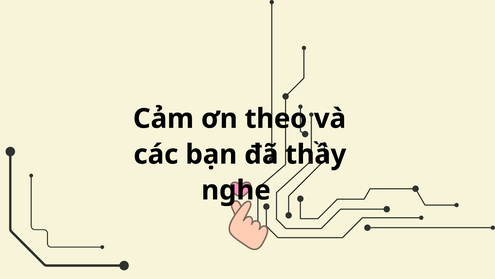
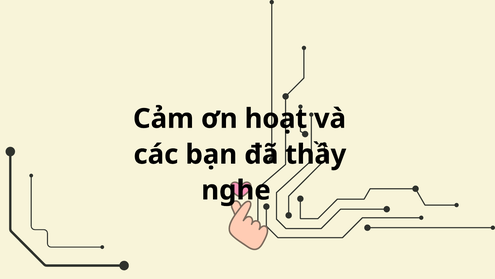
theo: theo -> hoạt
